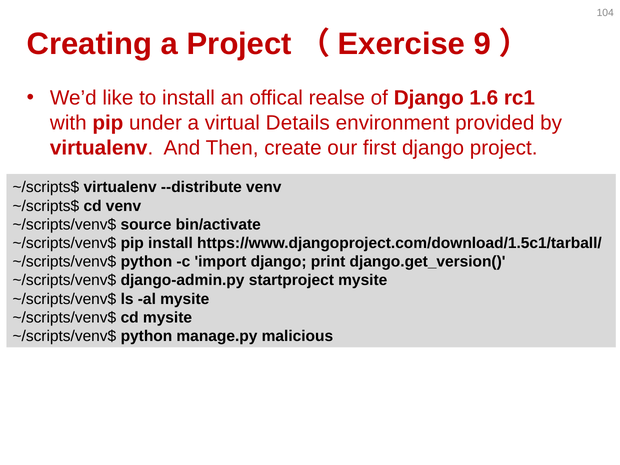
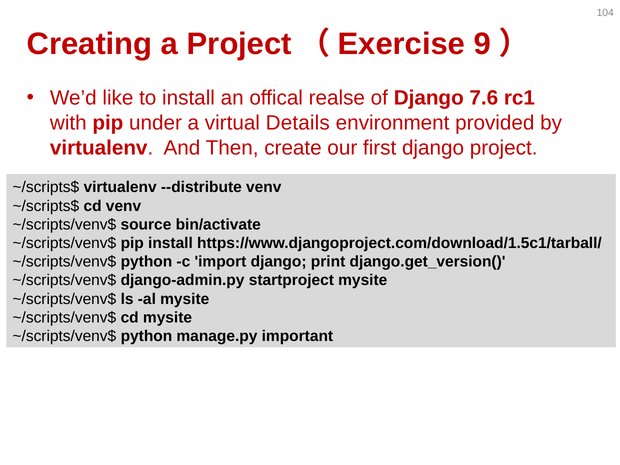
1.6: 1.6 -> 7.6
malicious: malicious -> important
